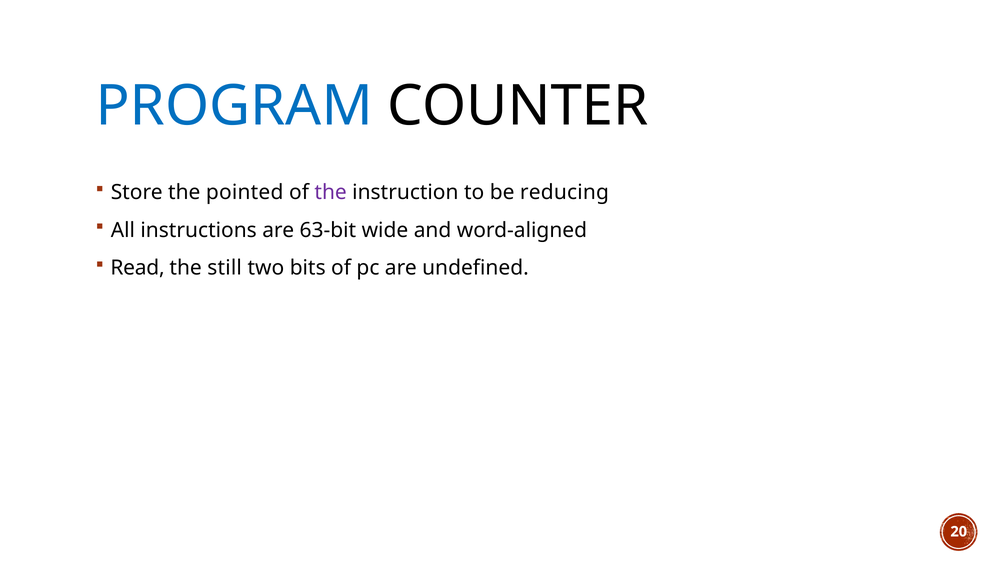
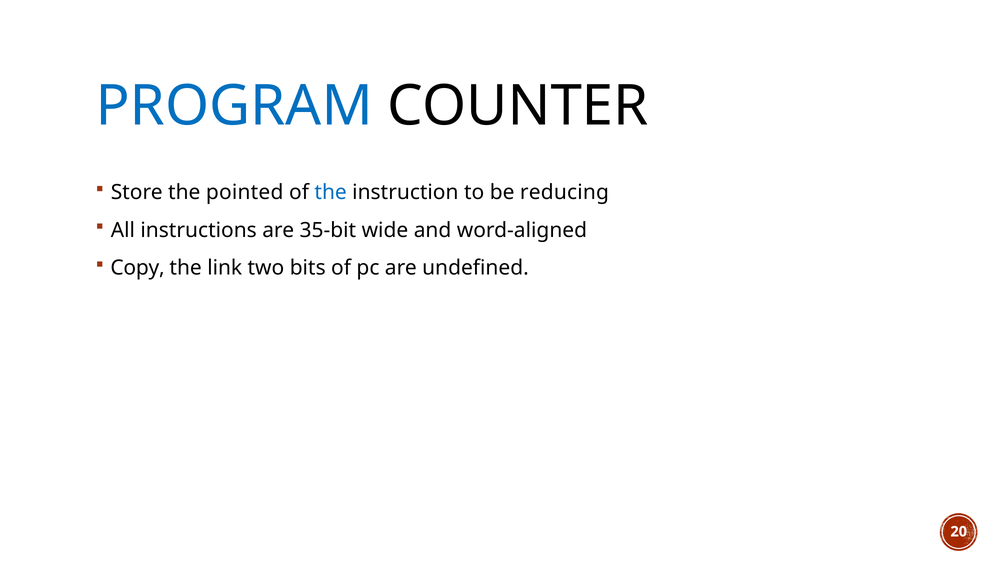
the at (331, 193) colour: purple -> blue
63-bit: 63-bit -> 35-bit
Read: Read -> Copy
still: still -> link
